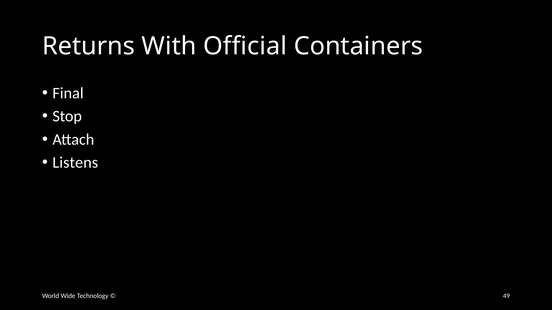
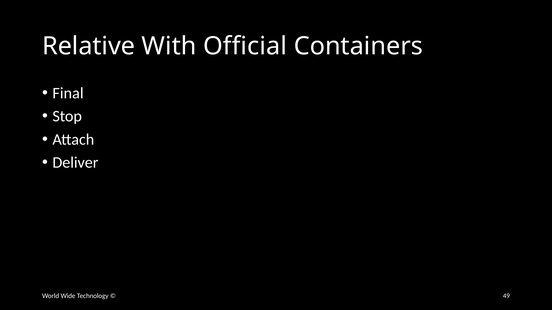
Returns: Returns -> Relative
Listens: Listens -> Deliver
